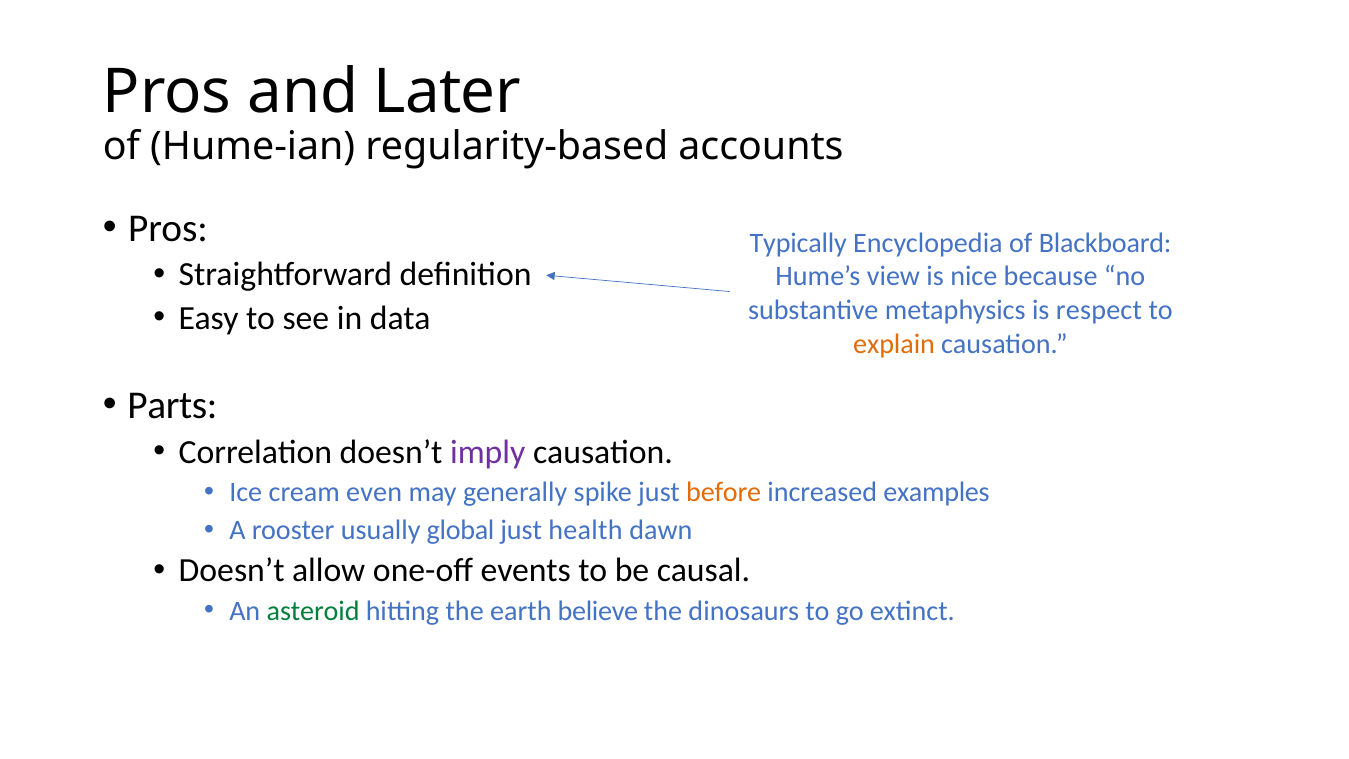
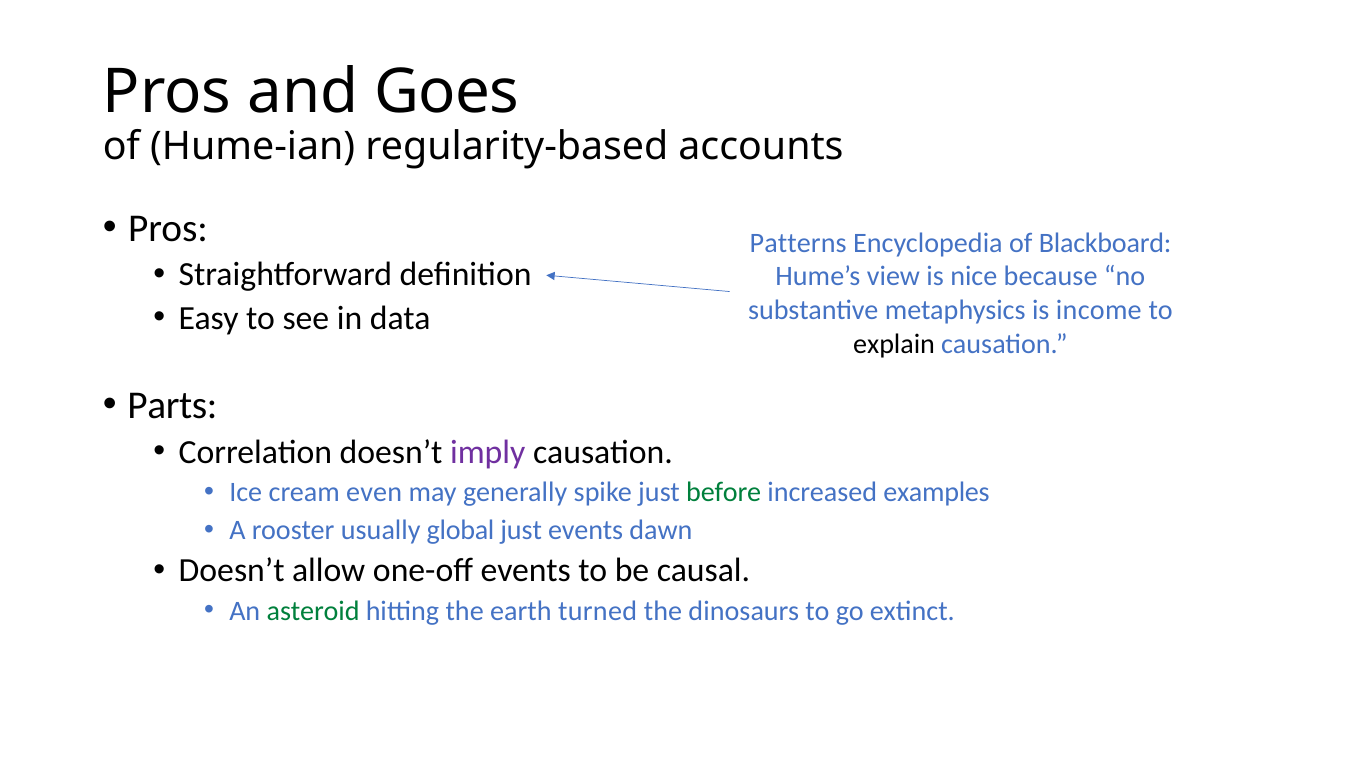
Later: Later -> Goes
Typically: Typically -> Patterns
respect: respect -> income
explain colour: orange -> black
before colour: orange -> green
just health: health -> events
believe: believe -> turned
